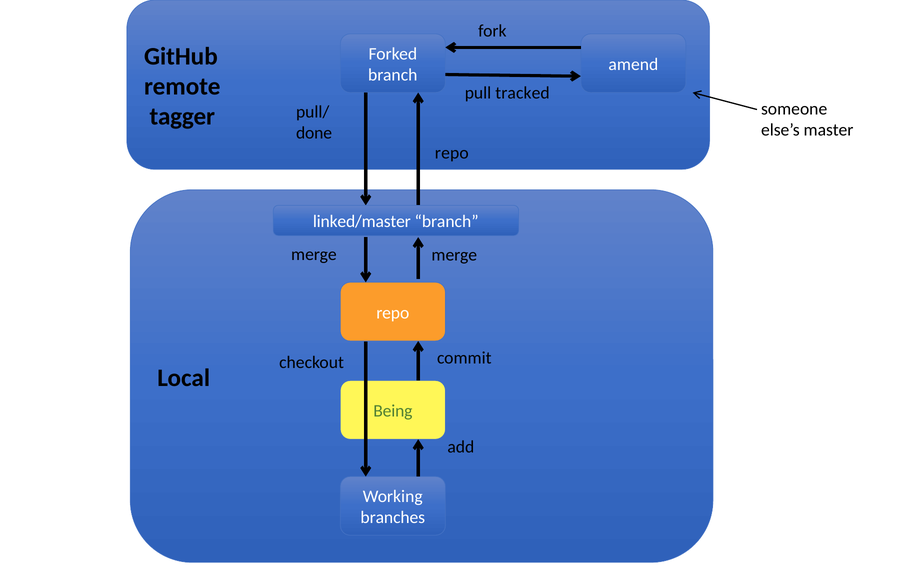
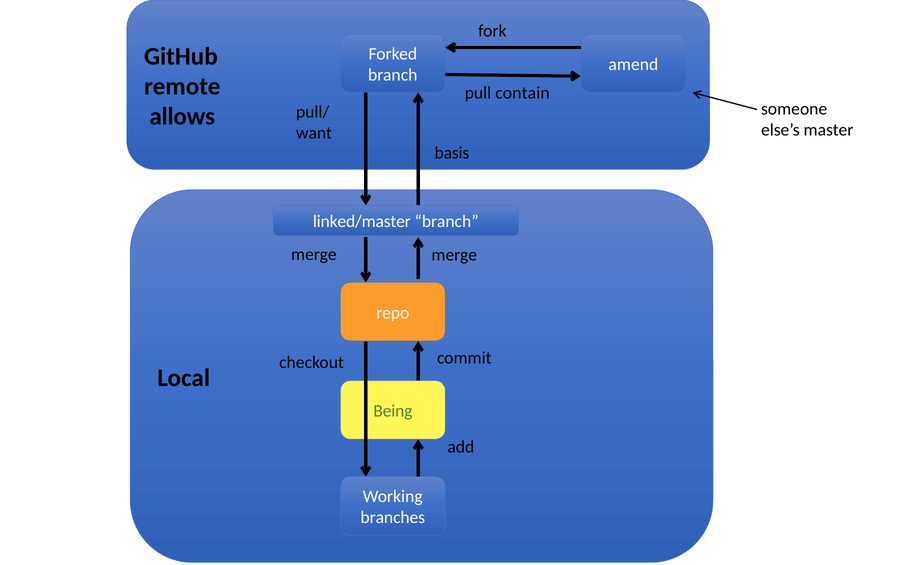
tracked: tracked -> contain
tagger: tagger -> allows
done: done -> want
repo at (452, 153): repo -> basis
